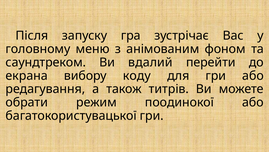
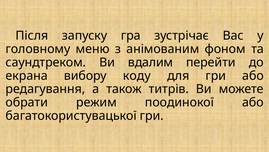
вдалий: вдалий -> вдалим
